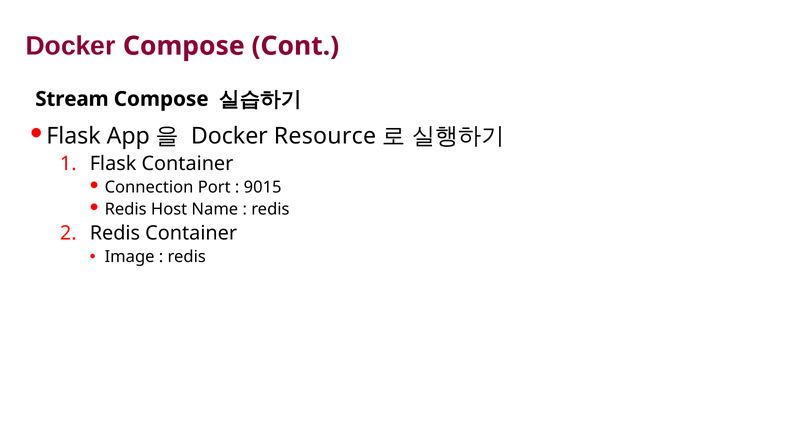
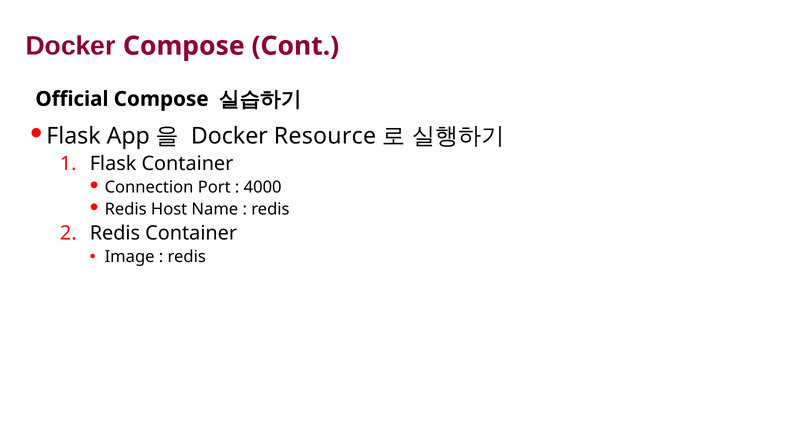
Stream: Stream -> Official
9015: 9015 -> 4000
